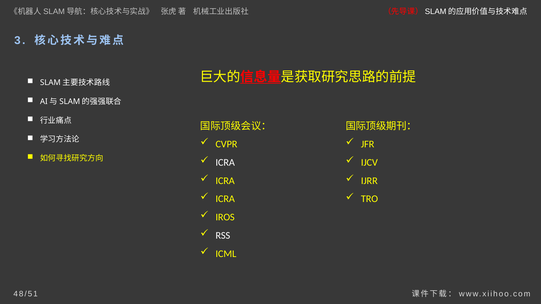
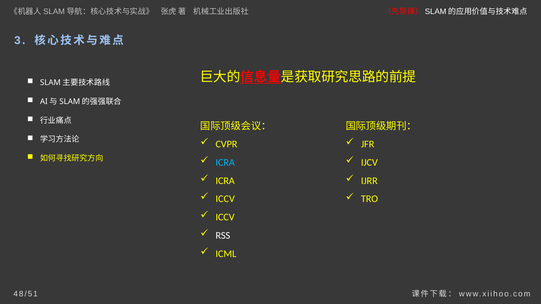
ICRA at (225, 163) colour: white -> light blue
ICRA at (225, 199): ICRA -> ICCV
IROS at (225, 217): IROS -> ICCV
